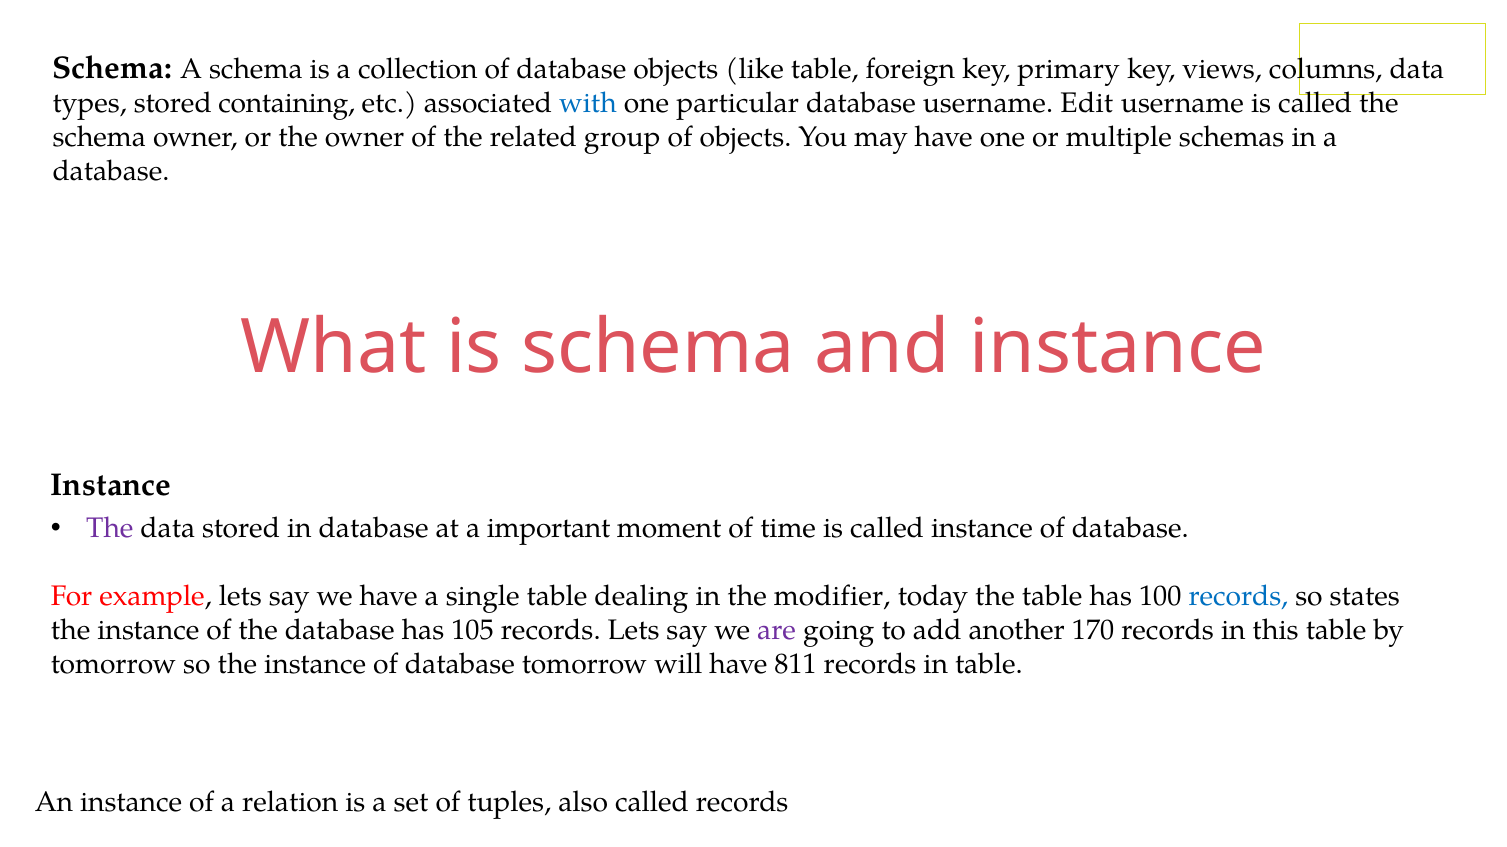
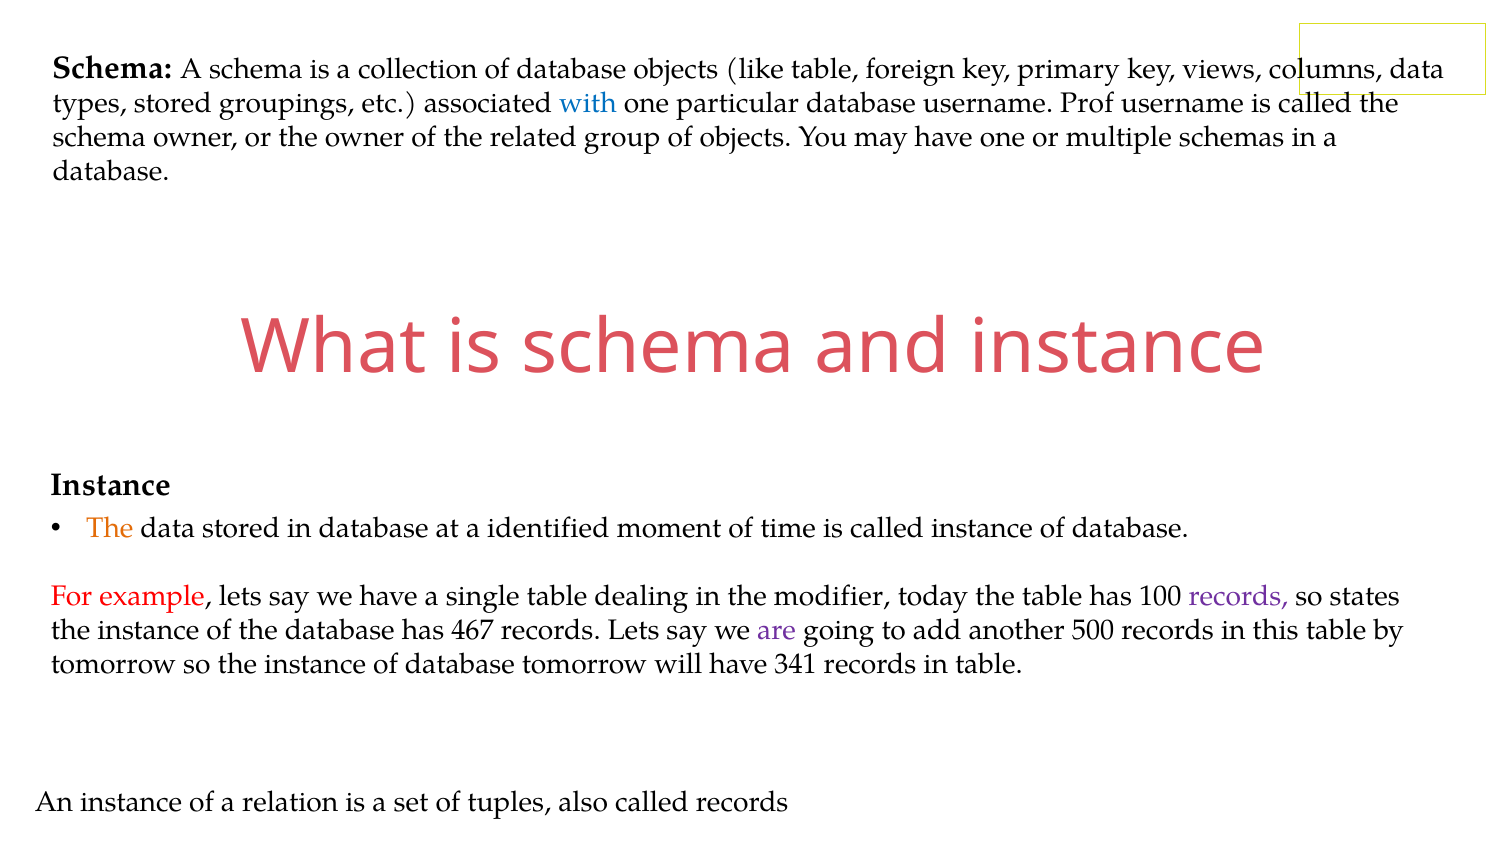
containing: containing -> groupings
Edit: Edit -> Prof
The at (110, 529) colour: purple -> orange
important: important -> identified
records at (1238, 597) colour: blue -> purple
105: 105 -> 467
170: 170 -> 500
811: 811 -> 341
